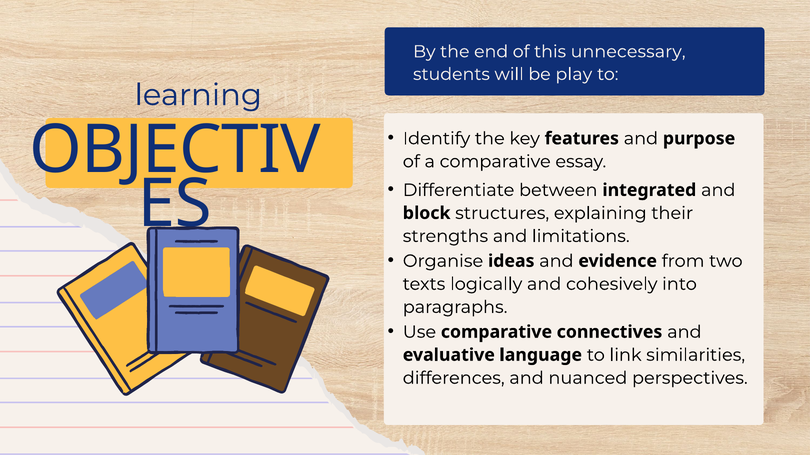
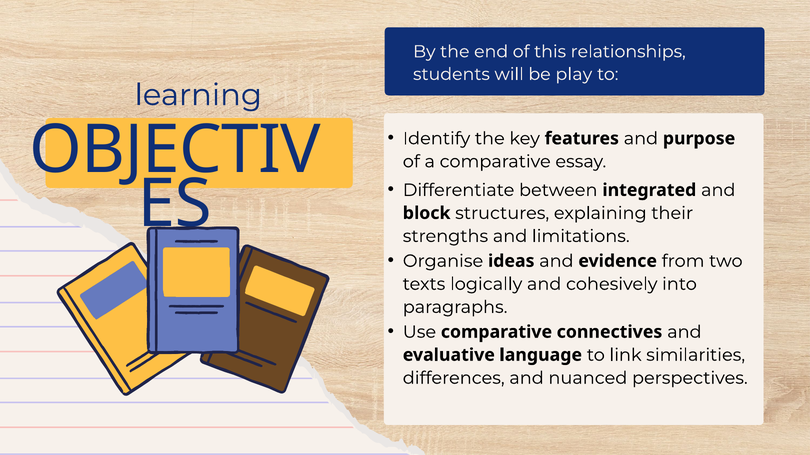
unnecessary: unnecessary -> relationships
